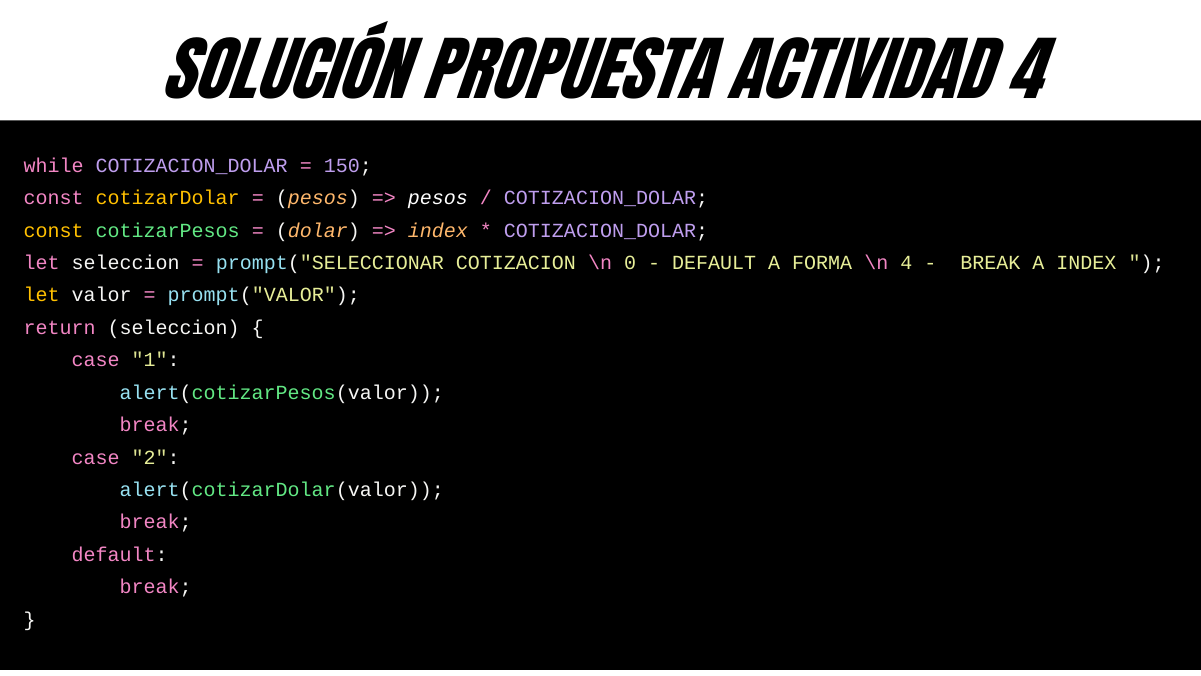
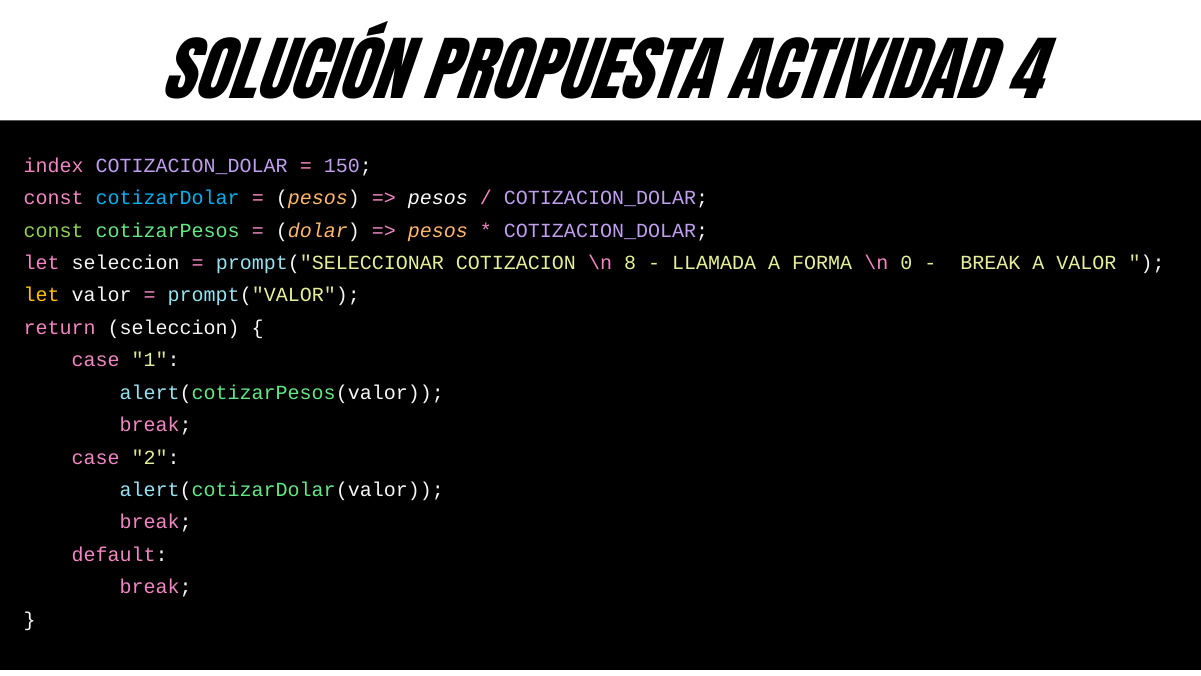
while: while -> index
cotizarDolar colour: yellow -> light blue
const at (54, 230) colour: yellow -> light green
index at (438, 230): index -> pesos
0: 0 -> 8
DEFAULT at (714, 263): DEFAULT -> LLAMADA
\n 4: 4 -> 0
A INDEX: INDEX -> VALOR
